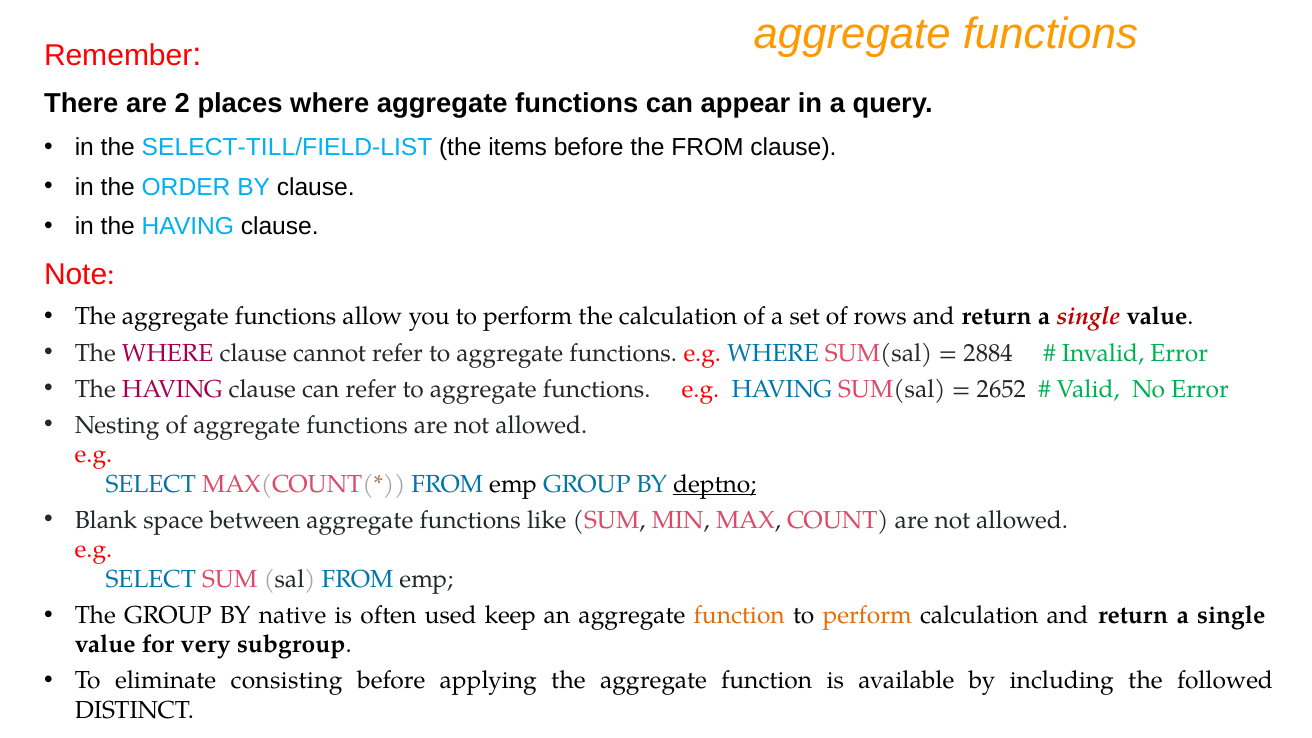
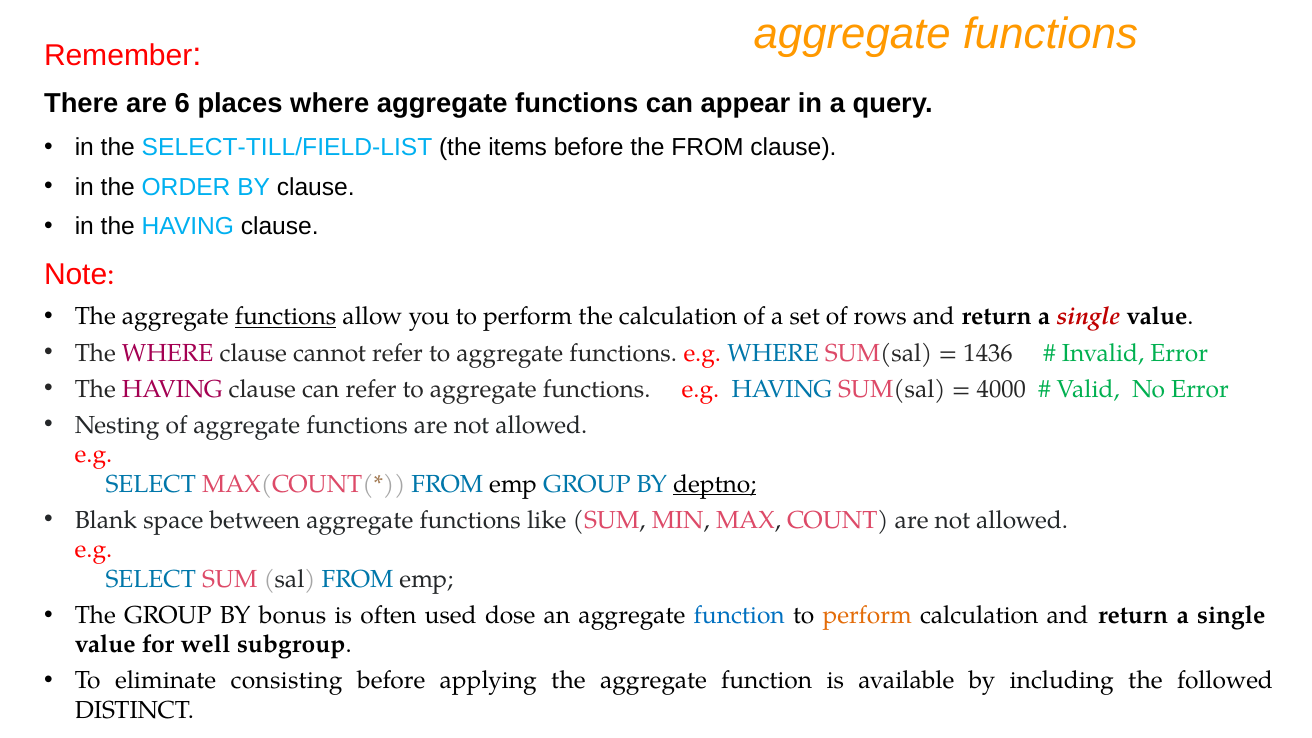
2: 2 -> 6
functions at (286, 317) underline: none -> present
2884: 2884 -> 1436
2652: 2652 -> 4000
native: native -> bonus
keep: keep -> dose
function at (739, 615) colour: orange -> blue
very: very -> well
